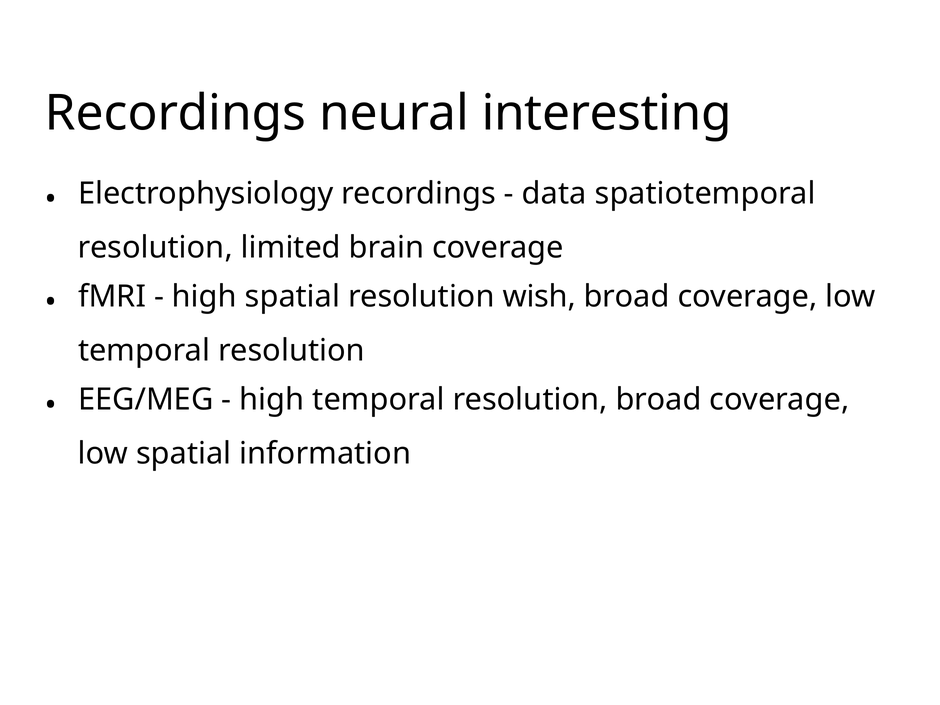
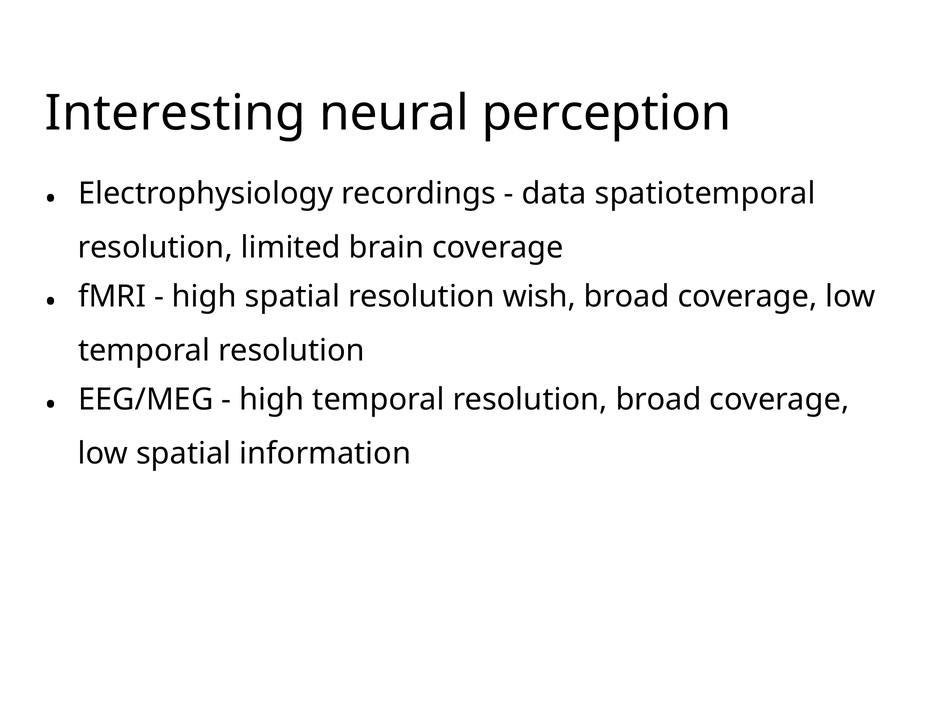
Recordings at (176, 113): Recordings -> Interesting
interesting: interesting -> perception
